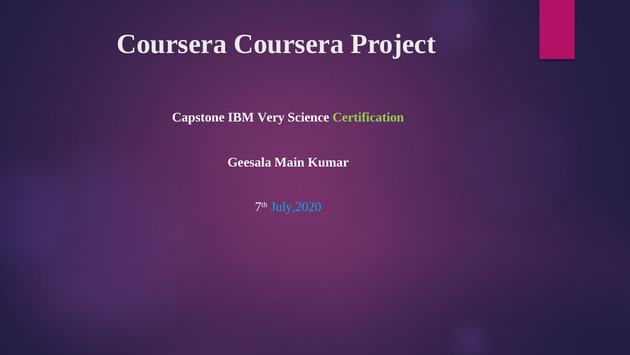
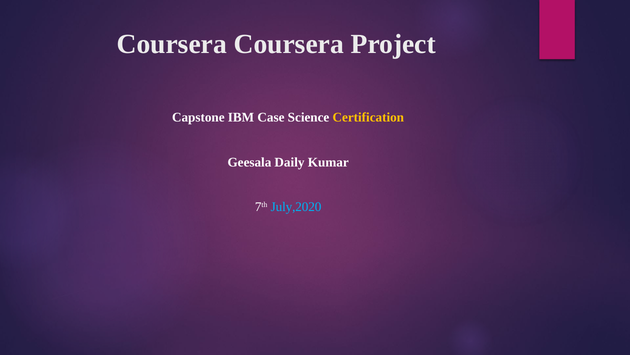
Very: Very -> Case
Certification colour: light green -> yellow
Main: Main -> Daily
